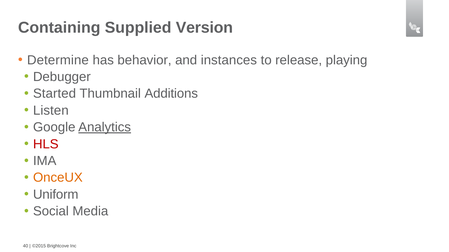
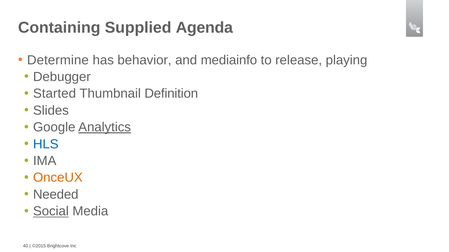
Version: Version -> Agenda
instances: instances -> mediainfo
Additions: Additions -> Definition
Listen: Listen -> Slides
HLS colour: red -> blue
Uniform: Uniform -> Needed
Social underline: none -> present
